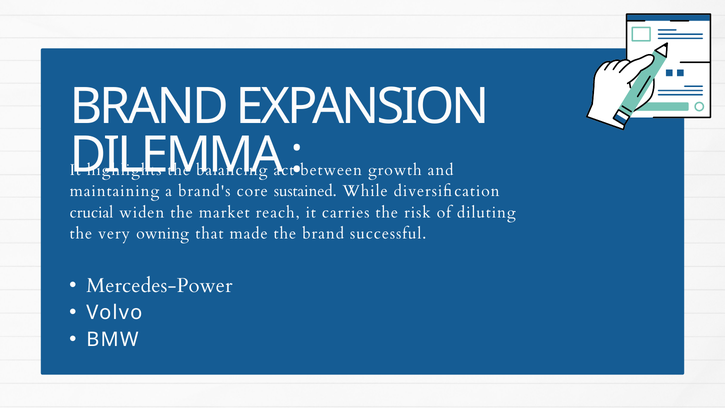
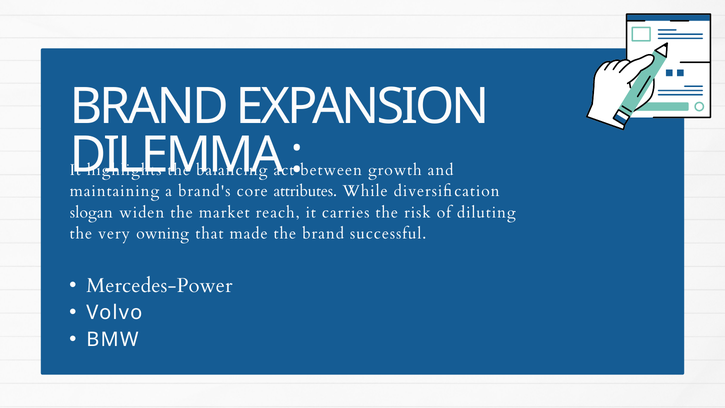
sustained: sustained -> attributes
crucial: crucial -> slogan
